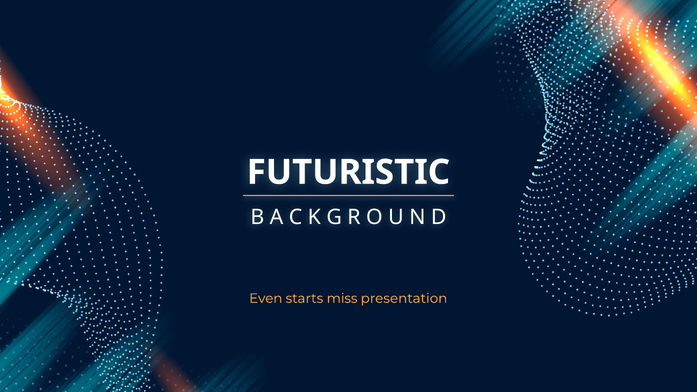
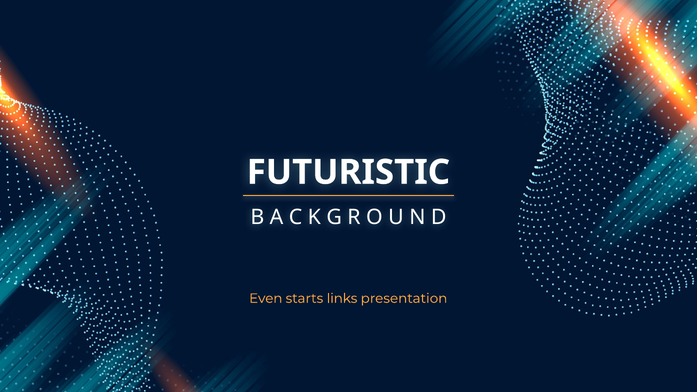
miss: miss -> links
